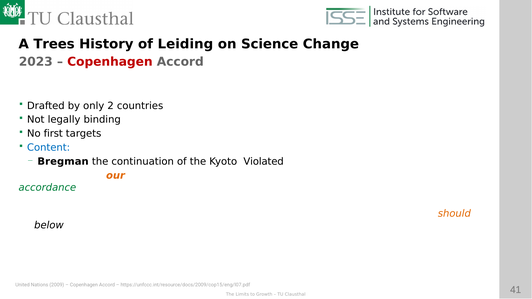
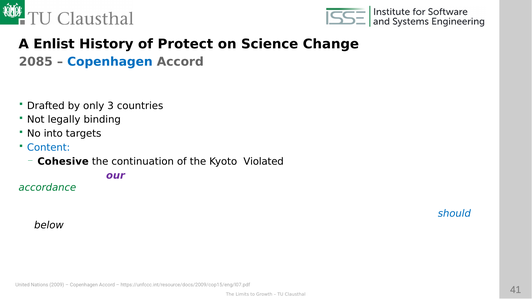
Trees: Trees -> Enlist
Leiding: Leiding -> Protect
2023: 2023 -> 2085
Copenhagen at (110, 62) colour: red -> blue
only 2: 2 -> 3
first: first -> into
Bregman: Bregman -> Cohesive
our colour: orange -> purple
should colour: orange -> blue
